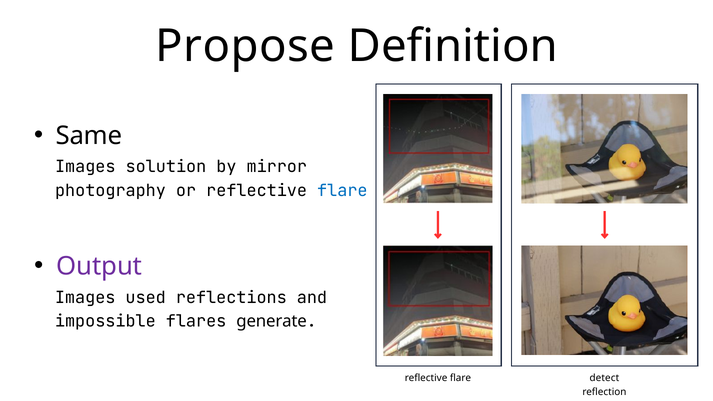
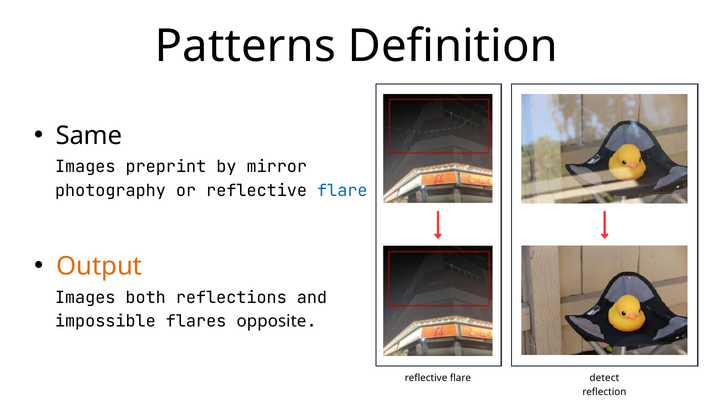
Propose: Propose -> Patterns
solution: solution -> preprint
Output colour: purple -> orange
used: used -> both
generate: generate -> opposite
